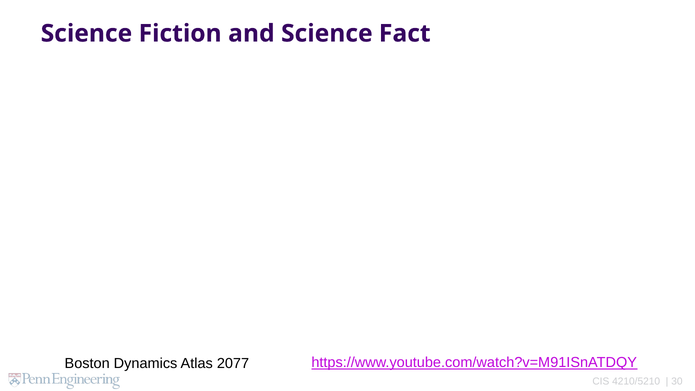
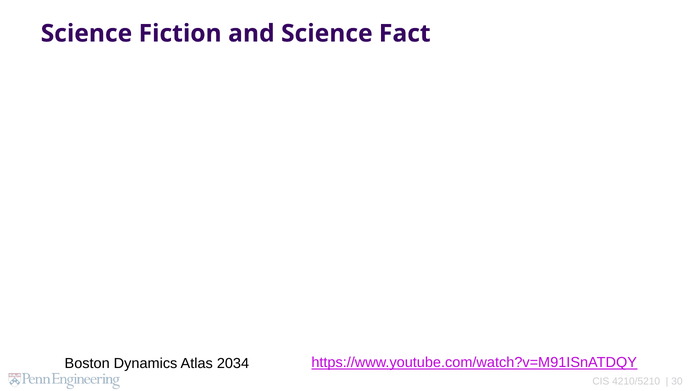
2077: 2077 -> 2034
